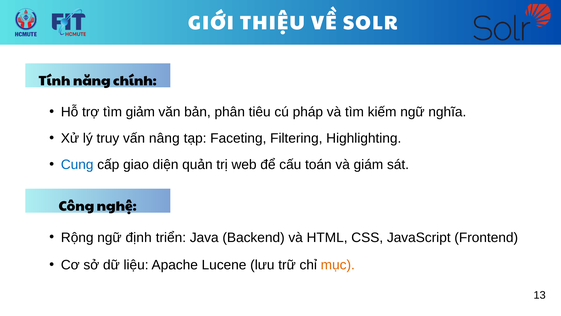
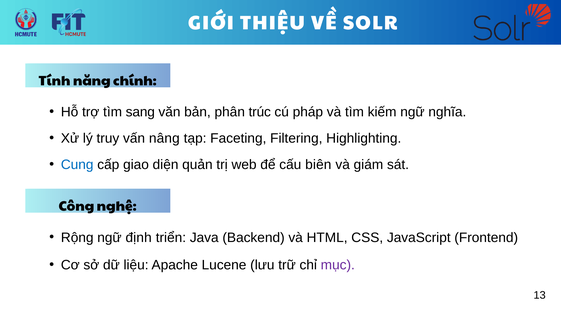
giảm: giảm -> sang
tiêu: tiêu -> trúc
toán: toán -> biên
mục colour: orange -> purple
